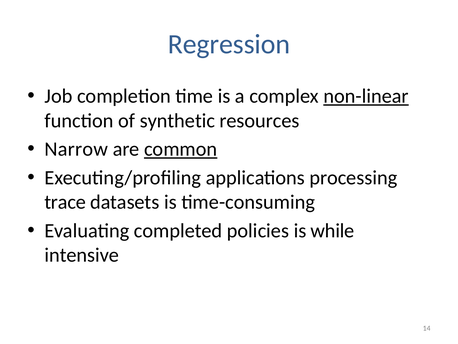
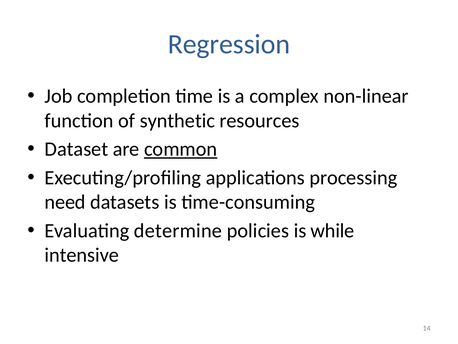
non-linear underline: present -> none
Narrow: Narrow -> Dataset
trace: trace -> need
completed: completed -> determine
